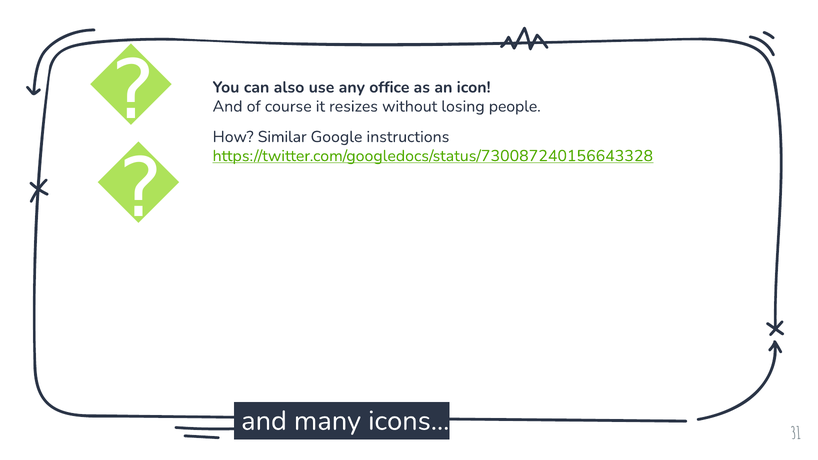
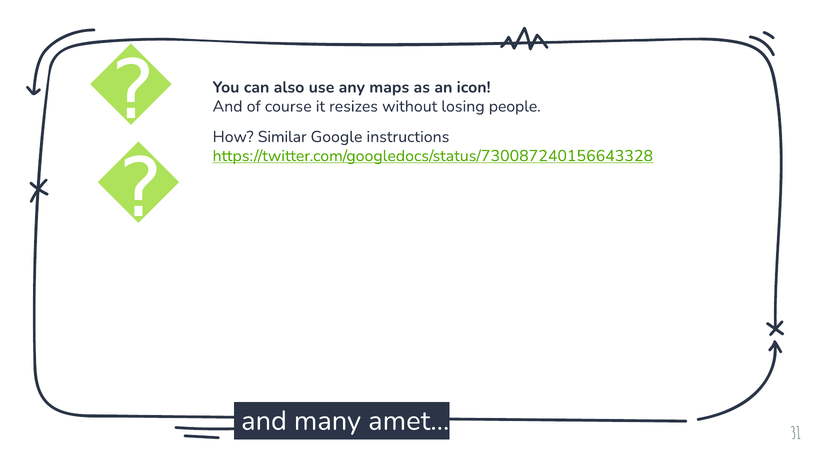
office: office -> maps
icons: icons -> amet
